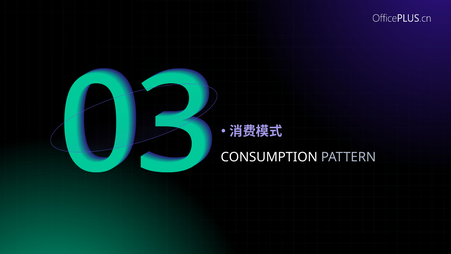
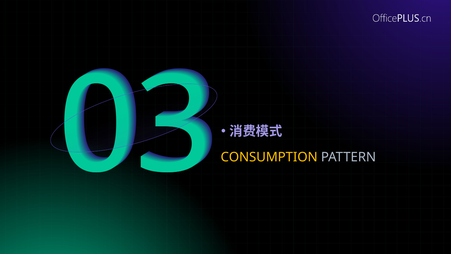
CONSUMPTION colour: white -> yellow
